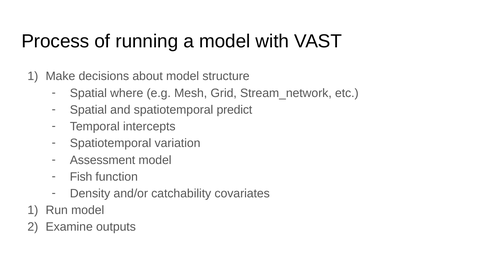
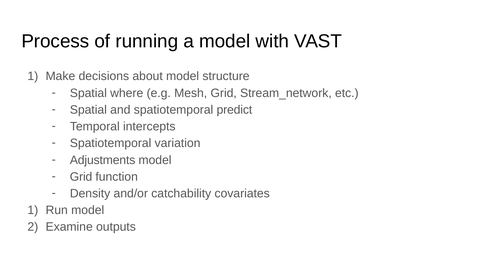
Assessment: Assessment -> Adjustments
Fish at (81, 177): Fish -> Grid
